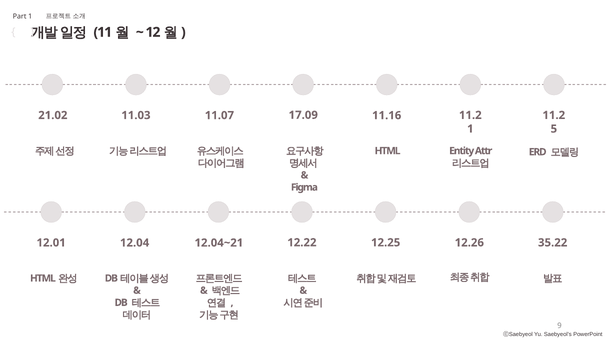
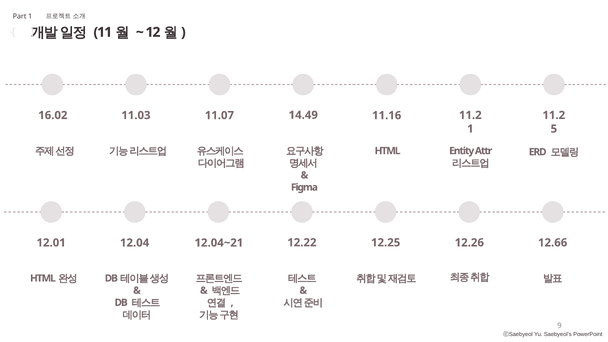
17.09: 17.09 -> 14.49
21.02: 21.02 -> 16.02
35.22: 35.22 -> 12.66
